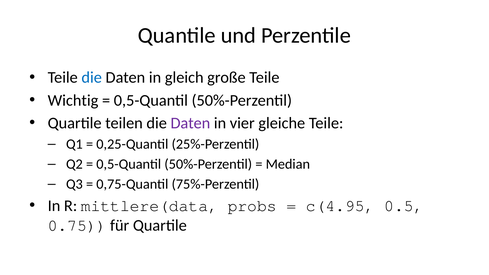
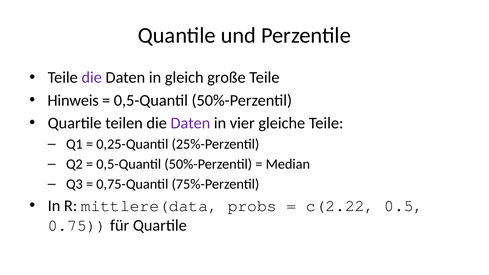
die at (92, 78) colour: blue -> purple
Wichtig: Wichtig -> Hinweis
c(4.95: c(4.95 -> c(2.22
